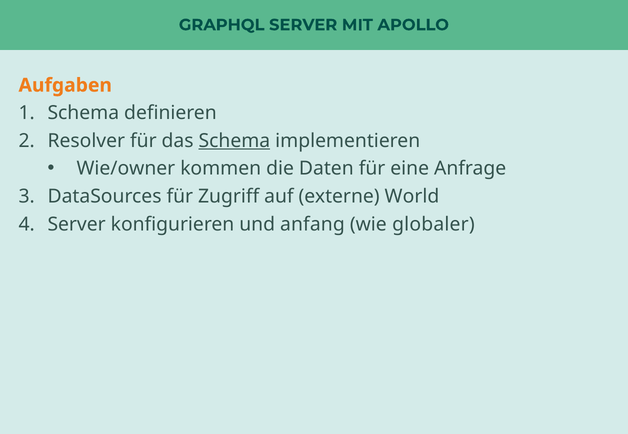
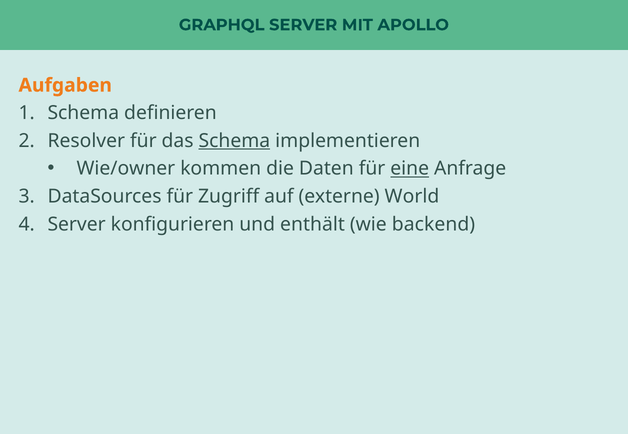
eine underline: none -> present
anfang: anfang -> enthält
globaler: globaler -> backend
